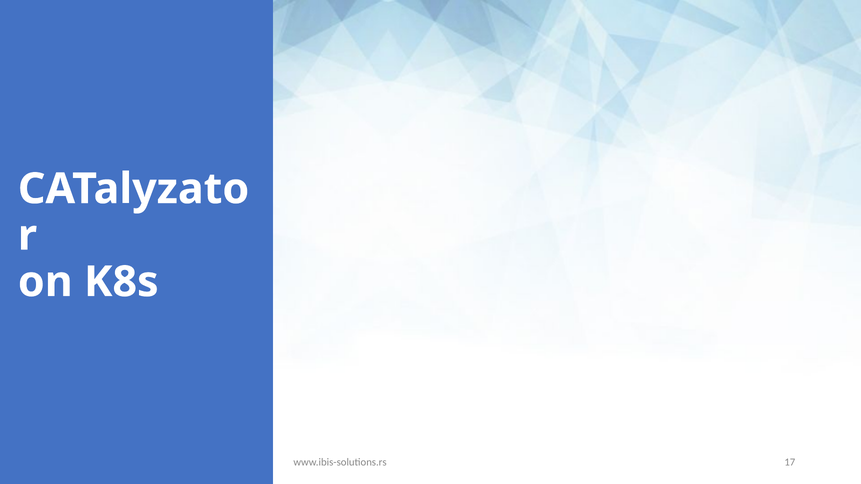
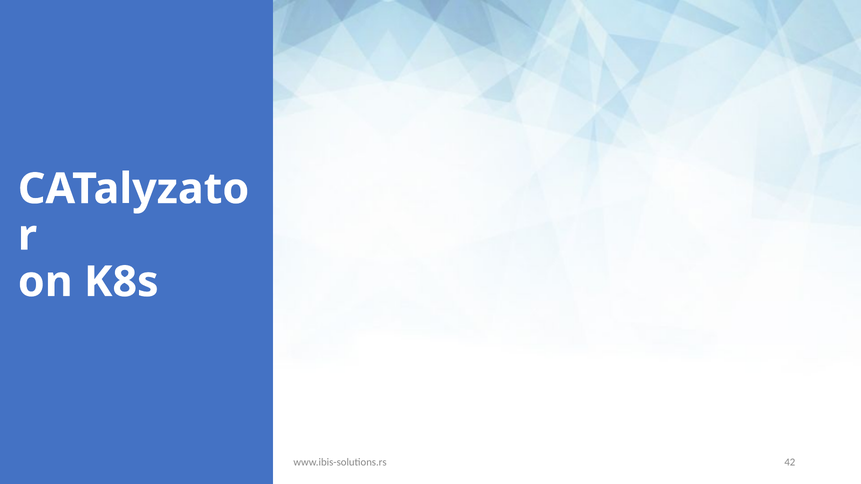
17: 17 -> 42
